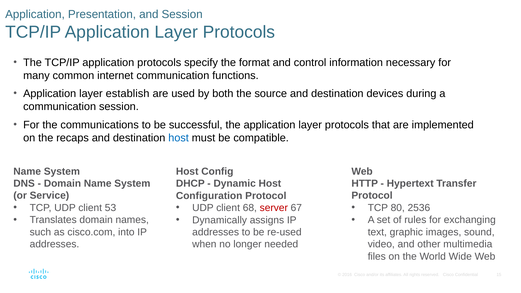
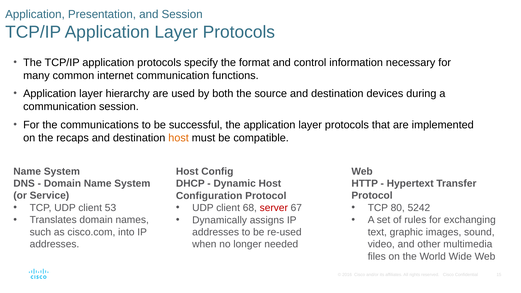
establish: establish -> hierarchy
host at (179, 138) colour: blue -> orange
2536: 2536 -> 5242
